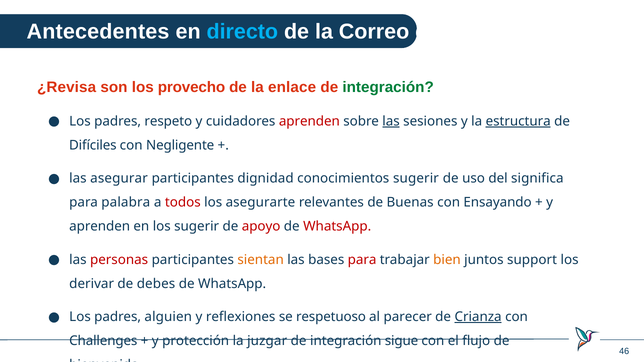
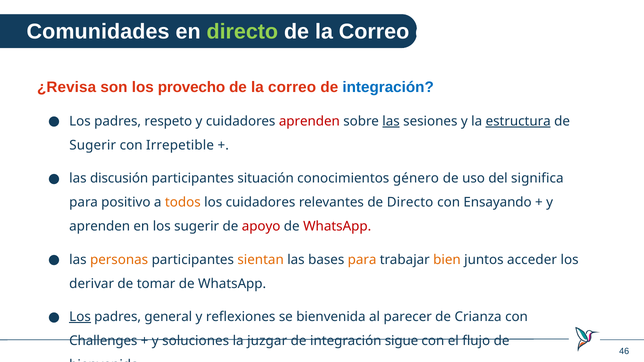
Antecedentes: Antecedentes -> Comunidades
directo at (242, 32) colour: light blue -> light green
enlace at (292, 87): enlace -> correo
integración at (388, 87) colour: green -> blue
Difíciles at (93, 145): Difíciles -> Sugerir
Negligente: Negligente -> Irrepetible
asegurar: asegurar -> discusión
dignidad: dignidad -> situación
conocimientos sugerir: sugerir -> género
palabra: palabra -> positivo
todos colour: red -> orange
los asegurarte: asegurarte -> cuidadores
de Buenas: Buenas -> Directo
personas colour: red -> orange
para at (362, 260) colour: red -> orange
support: support -> acceder
debes: debes -> tomar
Los at (80, 317) underline: none -> present
alguien: alguien -> general
se respetuoso: respetuoso -> bienvenida
Crianza underline: present -> none
protección: protección -> soluciones
